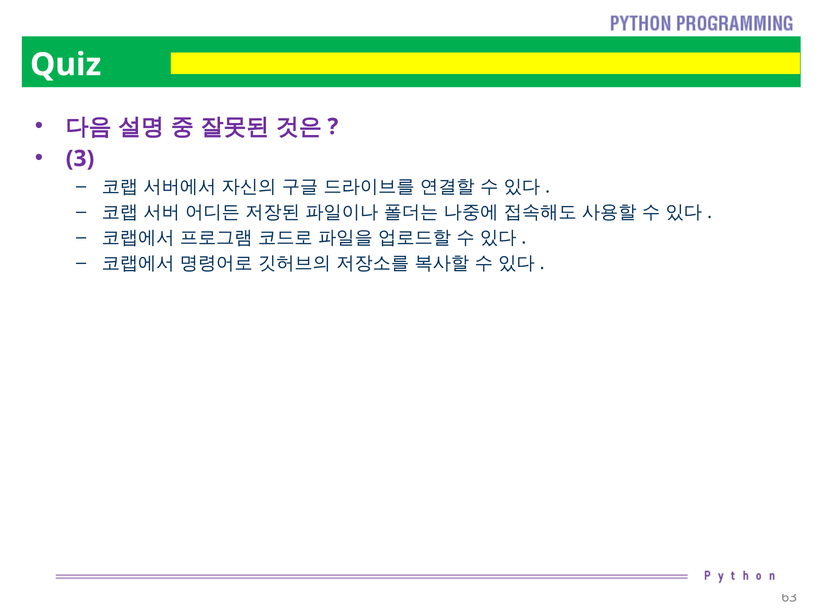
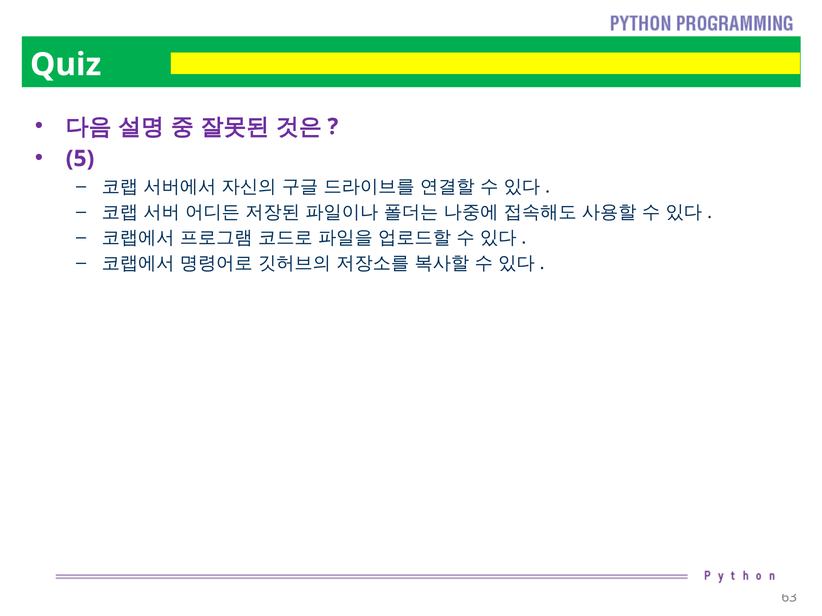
3: 3 -> 5
